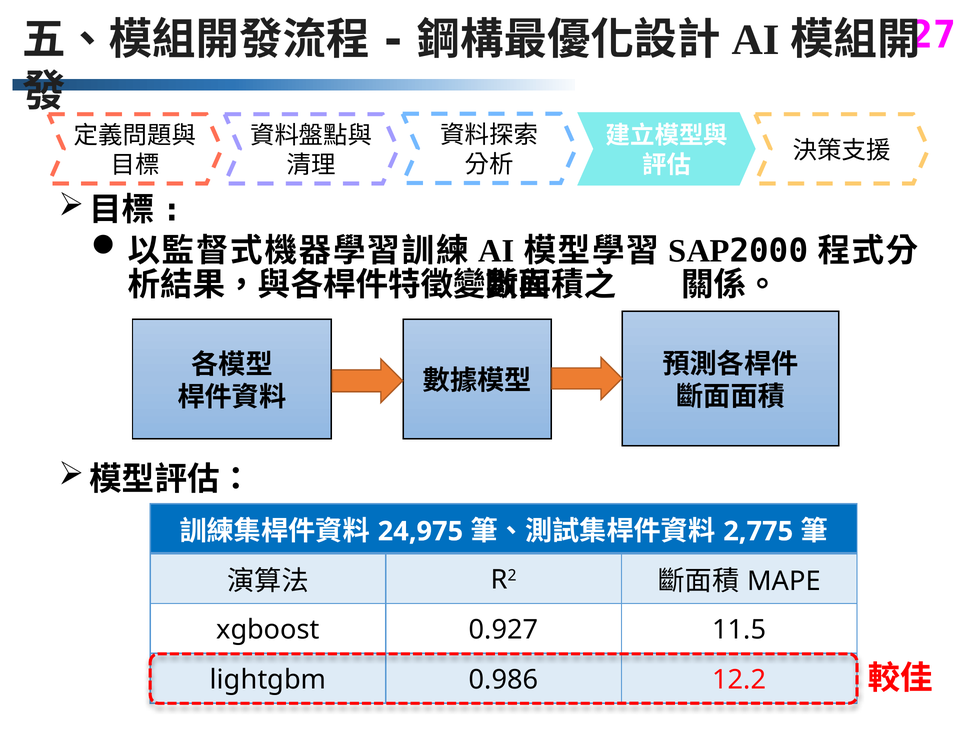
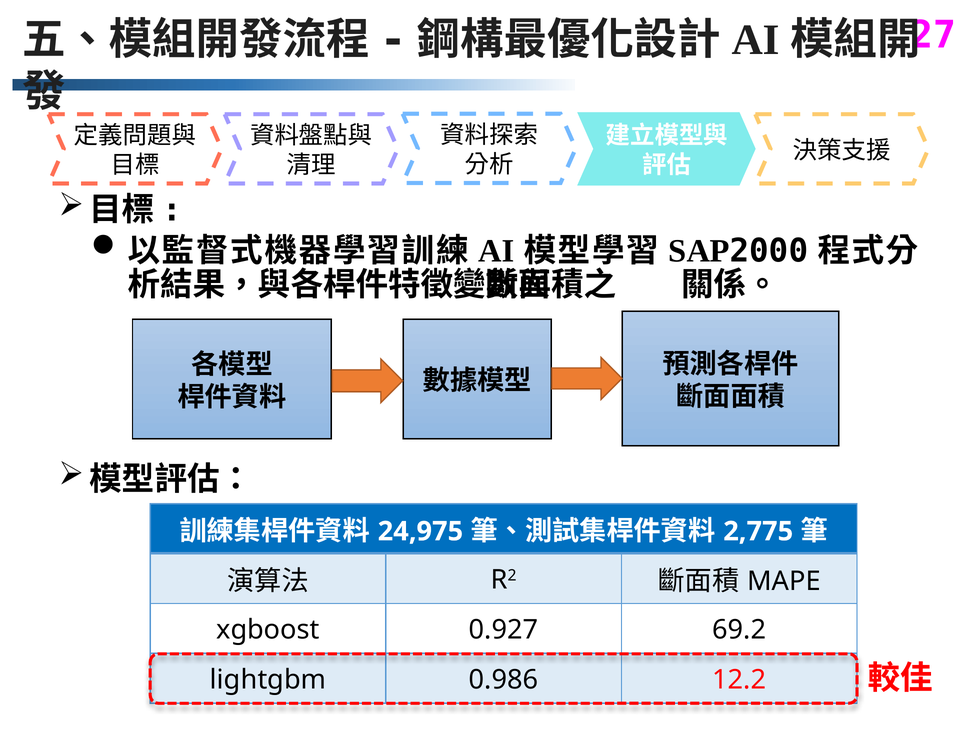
11.5: 11.5 -> 69.2
